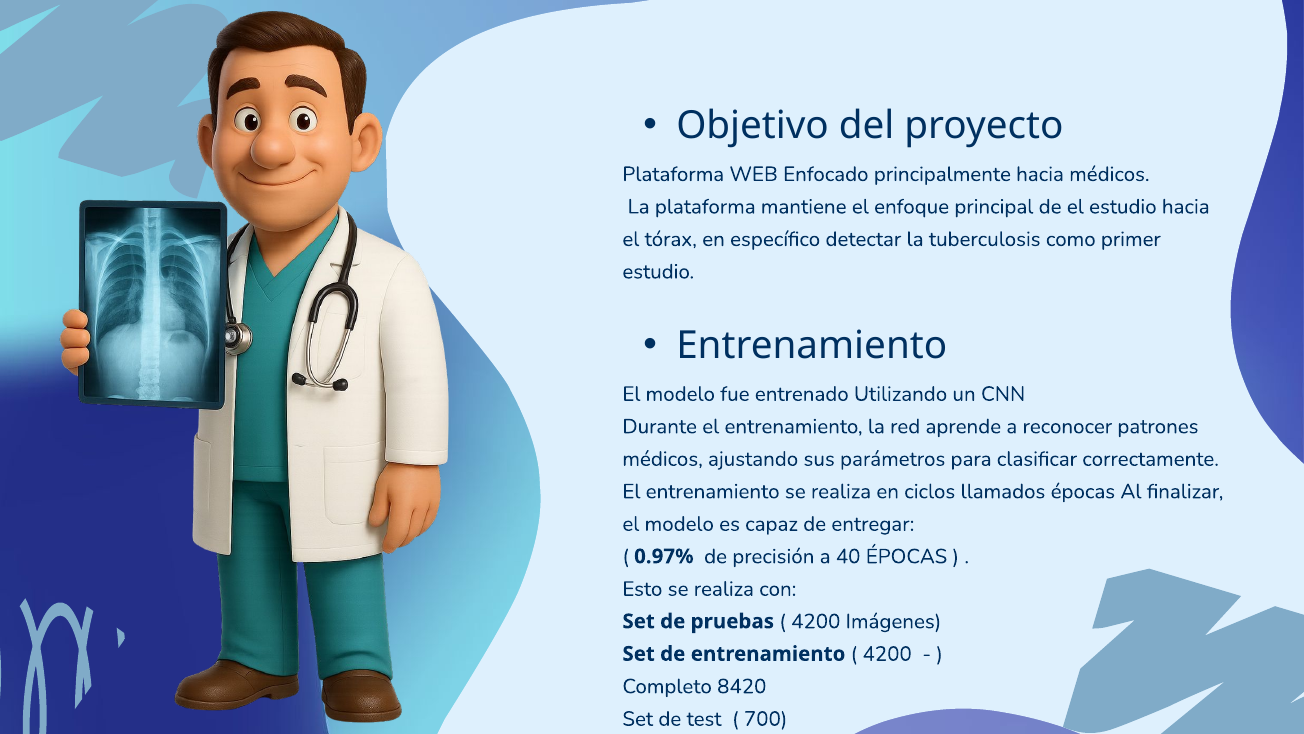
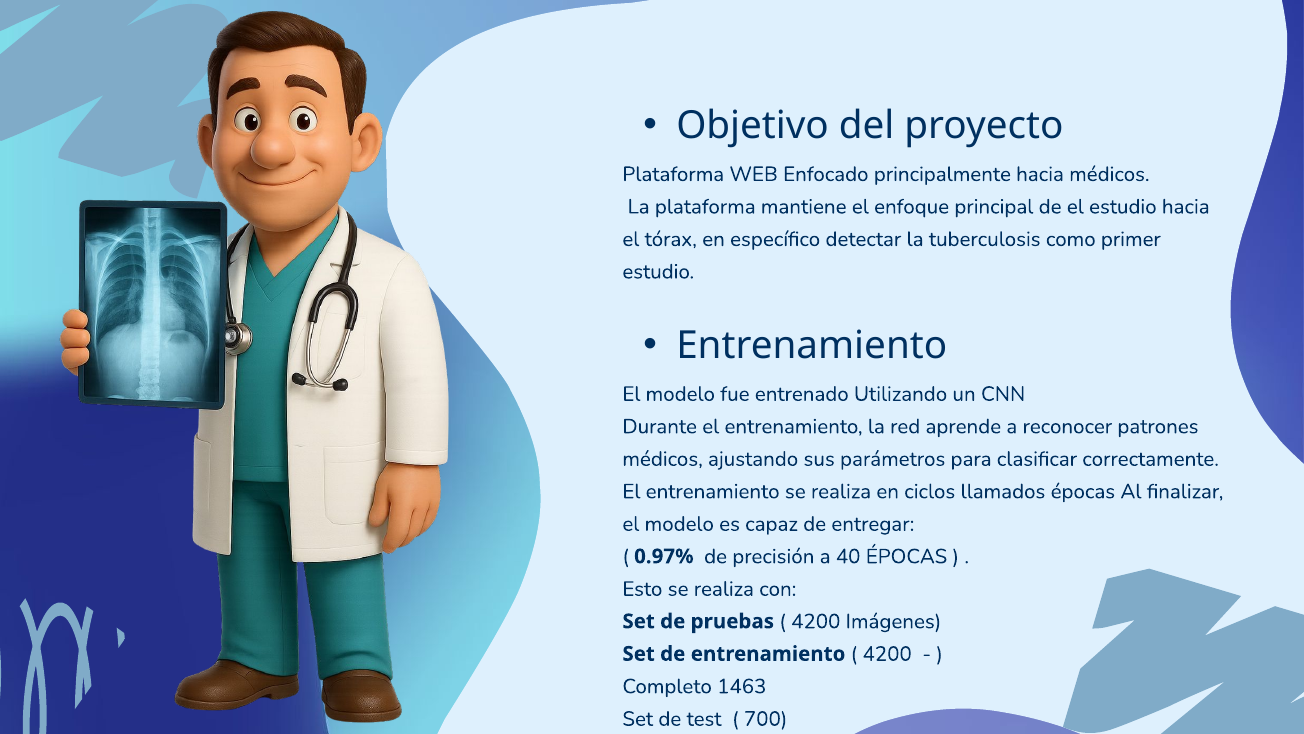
8420: 8420 -> 1463
